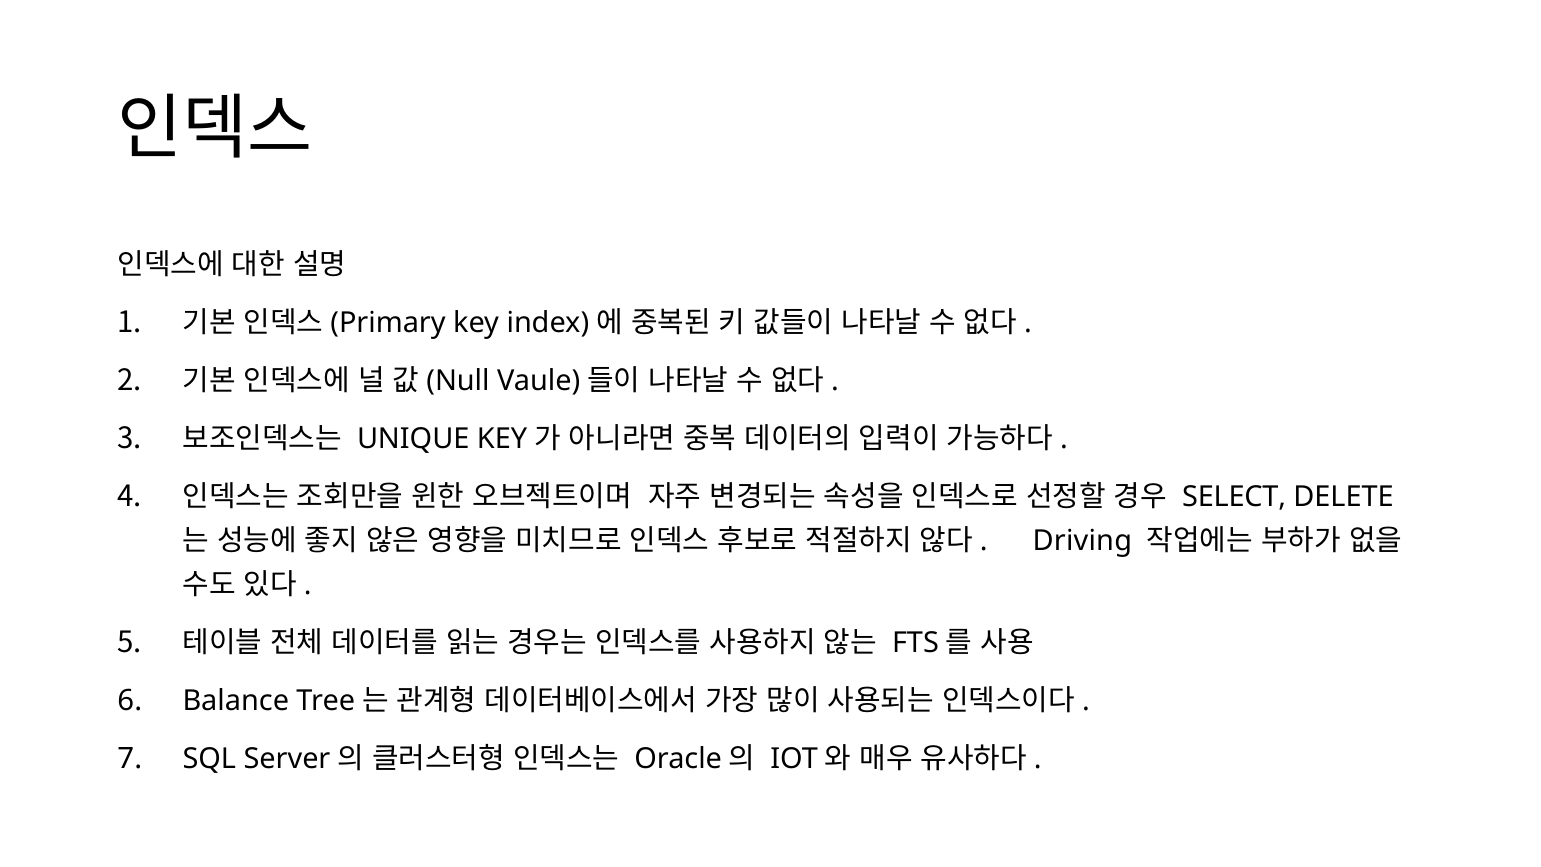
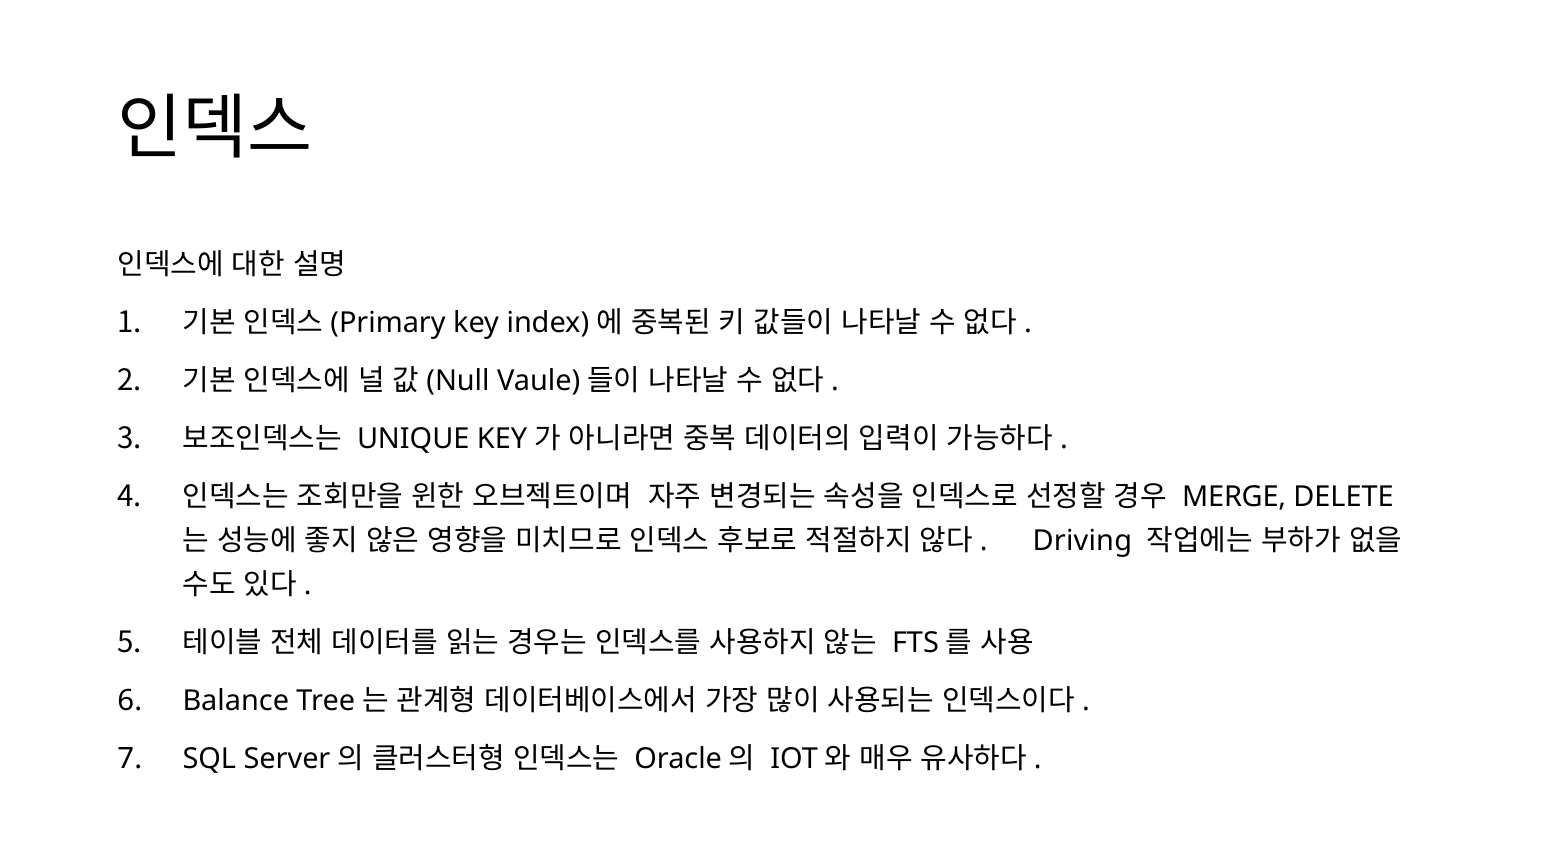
SELECT: SELECT -> MERGE
